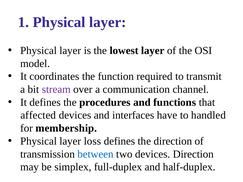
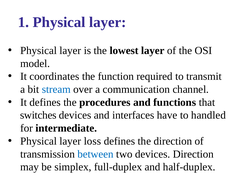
stream colour: purple -> blue
affected: affected -> switches
membership: membership -> intermediate
